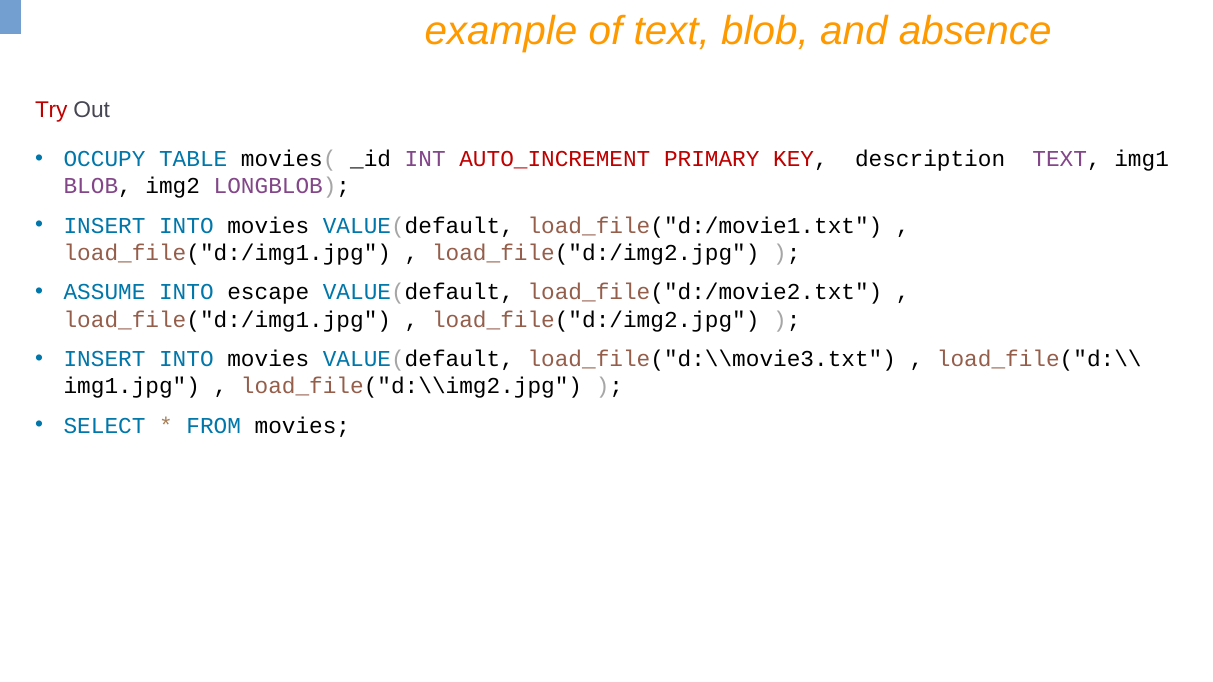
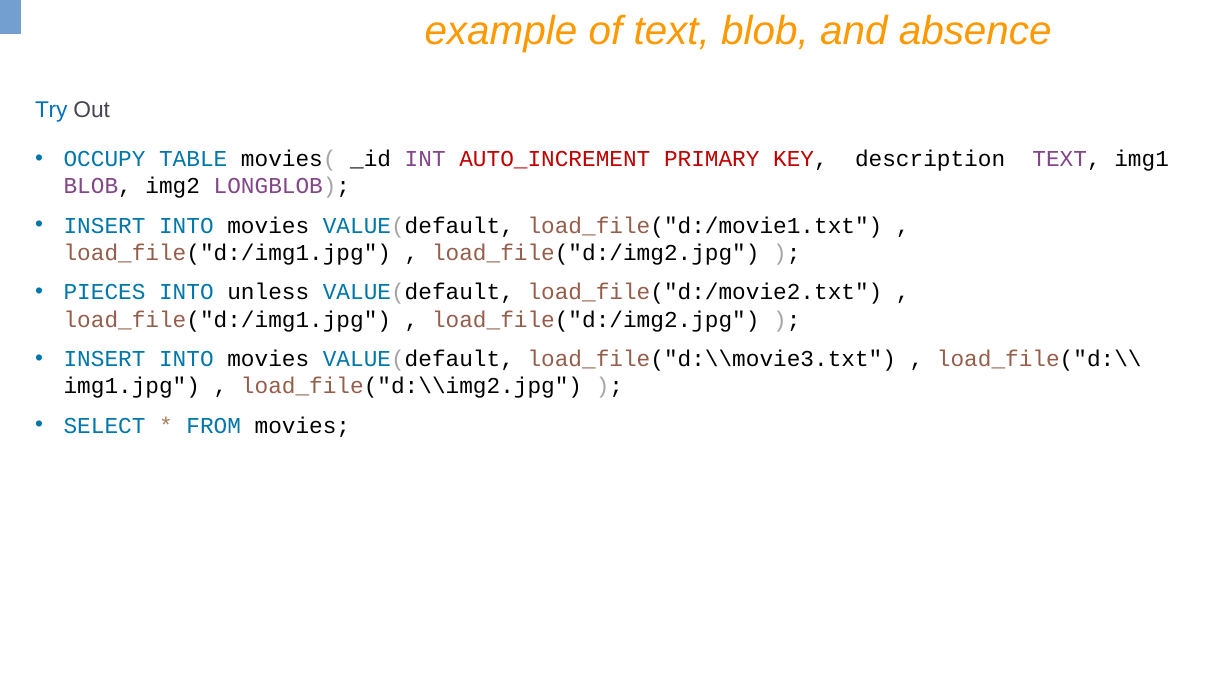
Try colour: red -> blue
ASSUME: ASSUME -> PIECES
escape: escape -> unless
